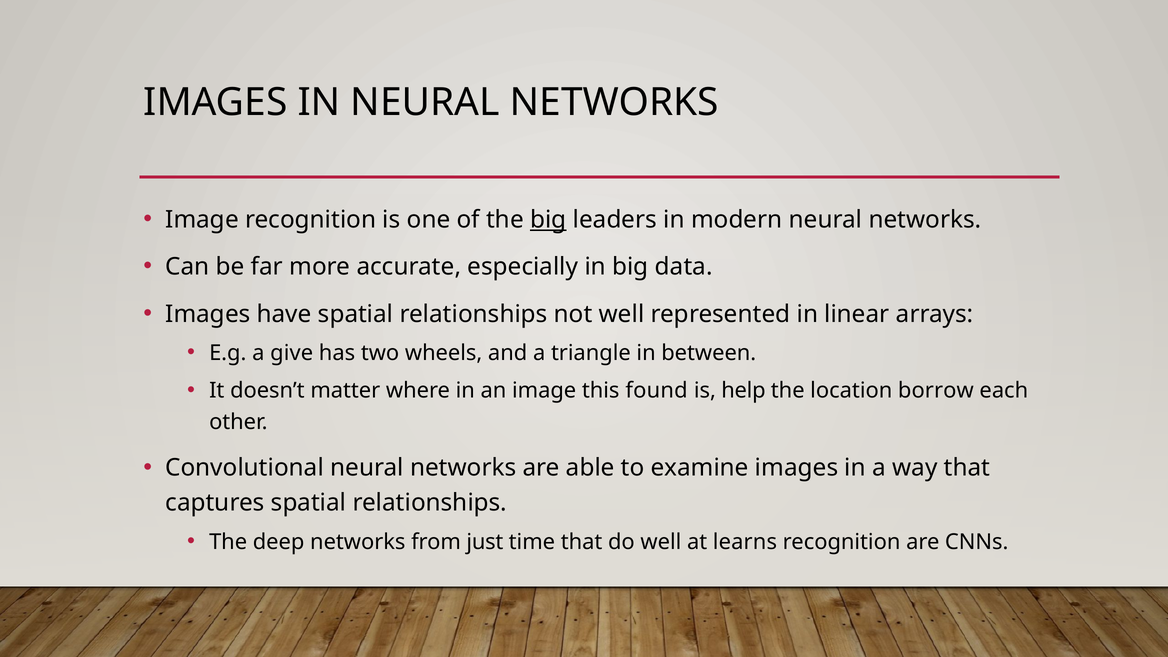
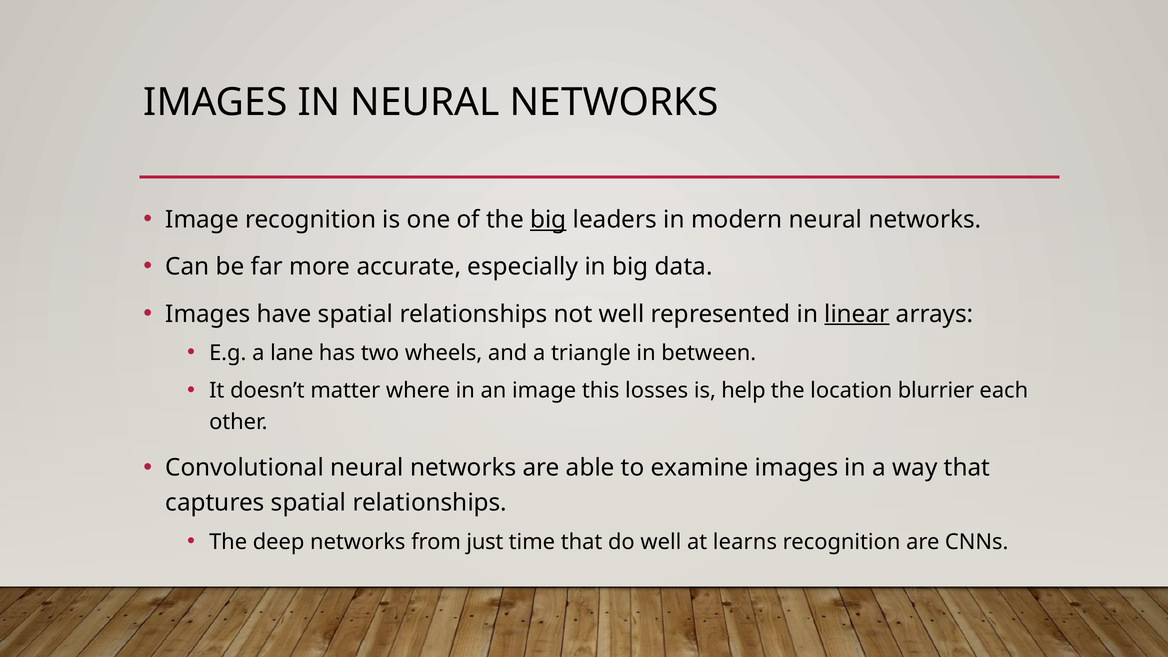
linear underline: none -> present
give: give -> lane
found: found -> losses
borrow: borrow -> blurrier
